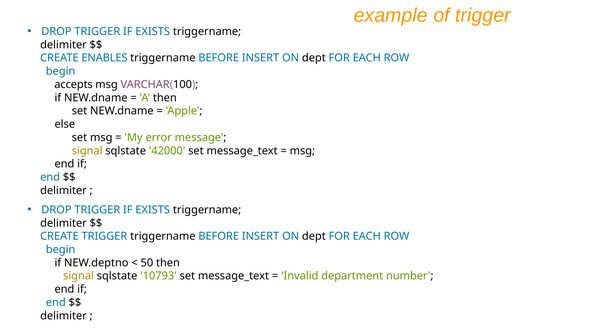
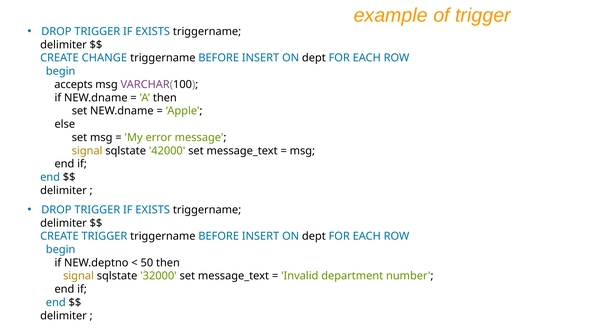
ENABLES: ENABLES -> CHANGE
10793: 10793 -> 32000
